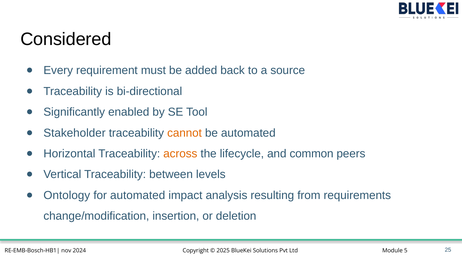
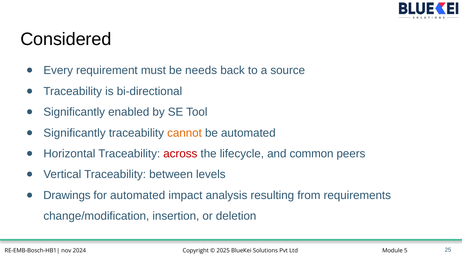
added: added -> needs
Stakeholder at (75, 133): Stakeholder -> Significantly
across colour: orange -> red
Ontology: Ontology -> Drawings
